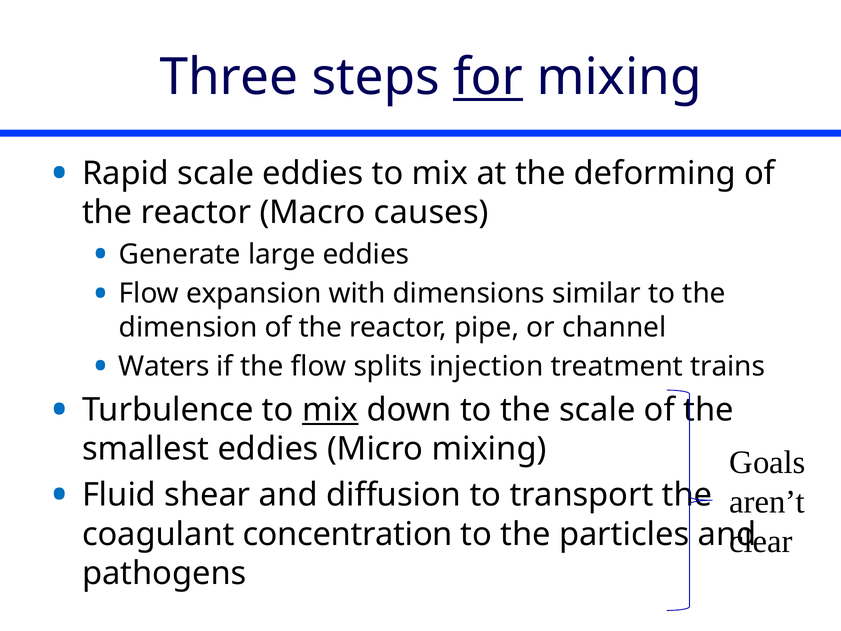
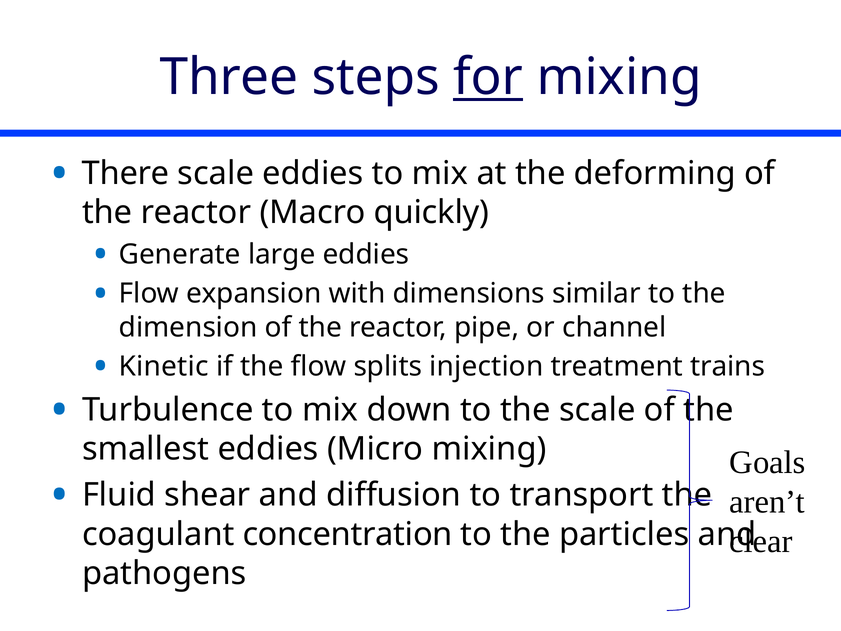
Rapid: Rapid -> There
causes: causes -> quickly
Waters: Waters -> Kinetic
mix at (330, 410) underline: present -> none
